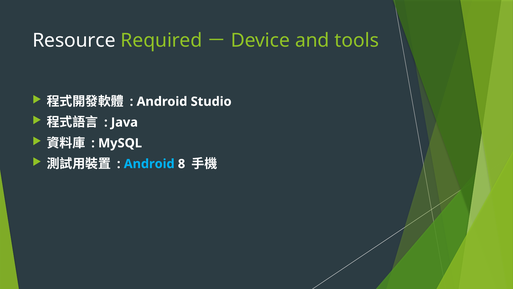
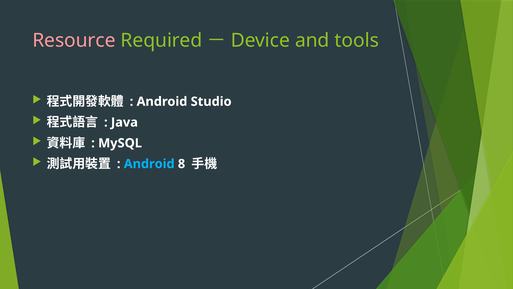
Resource colour: white -> pink
